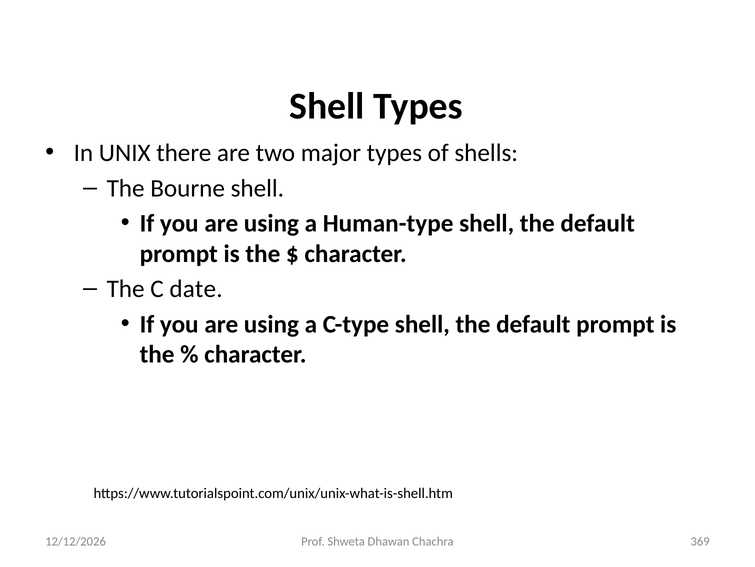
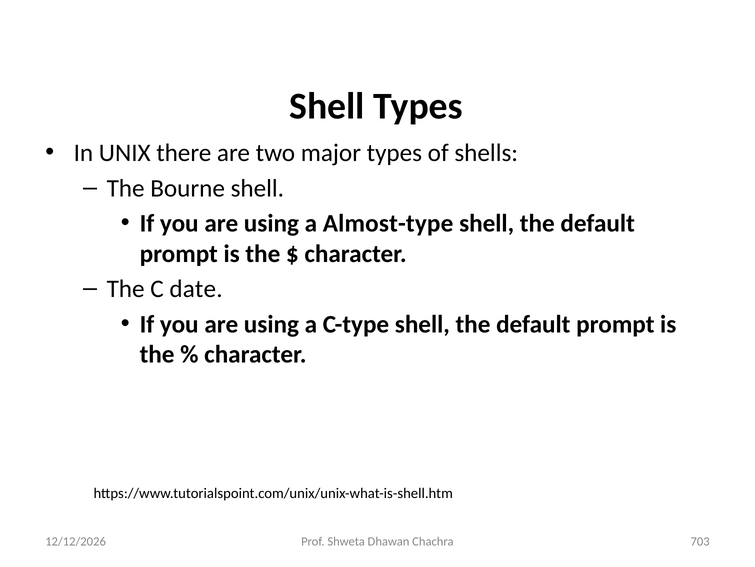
Human-type: Human-type -> Almost-type
369: 369 -> 703
